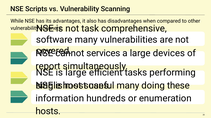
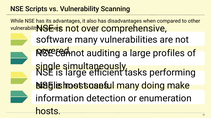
task: task -> over
services: services -> auditing
devices: devices -> profiles
report at (48, 67): report -> single
these: these -> make
hundreds: hundreds -> detection
